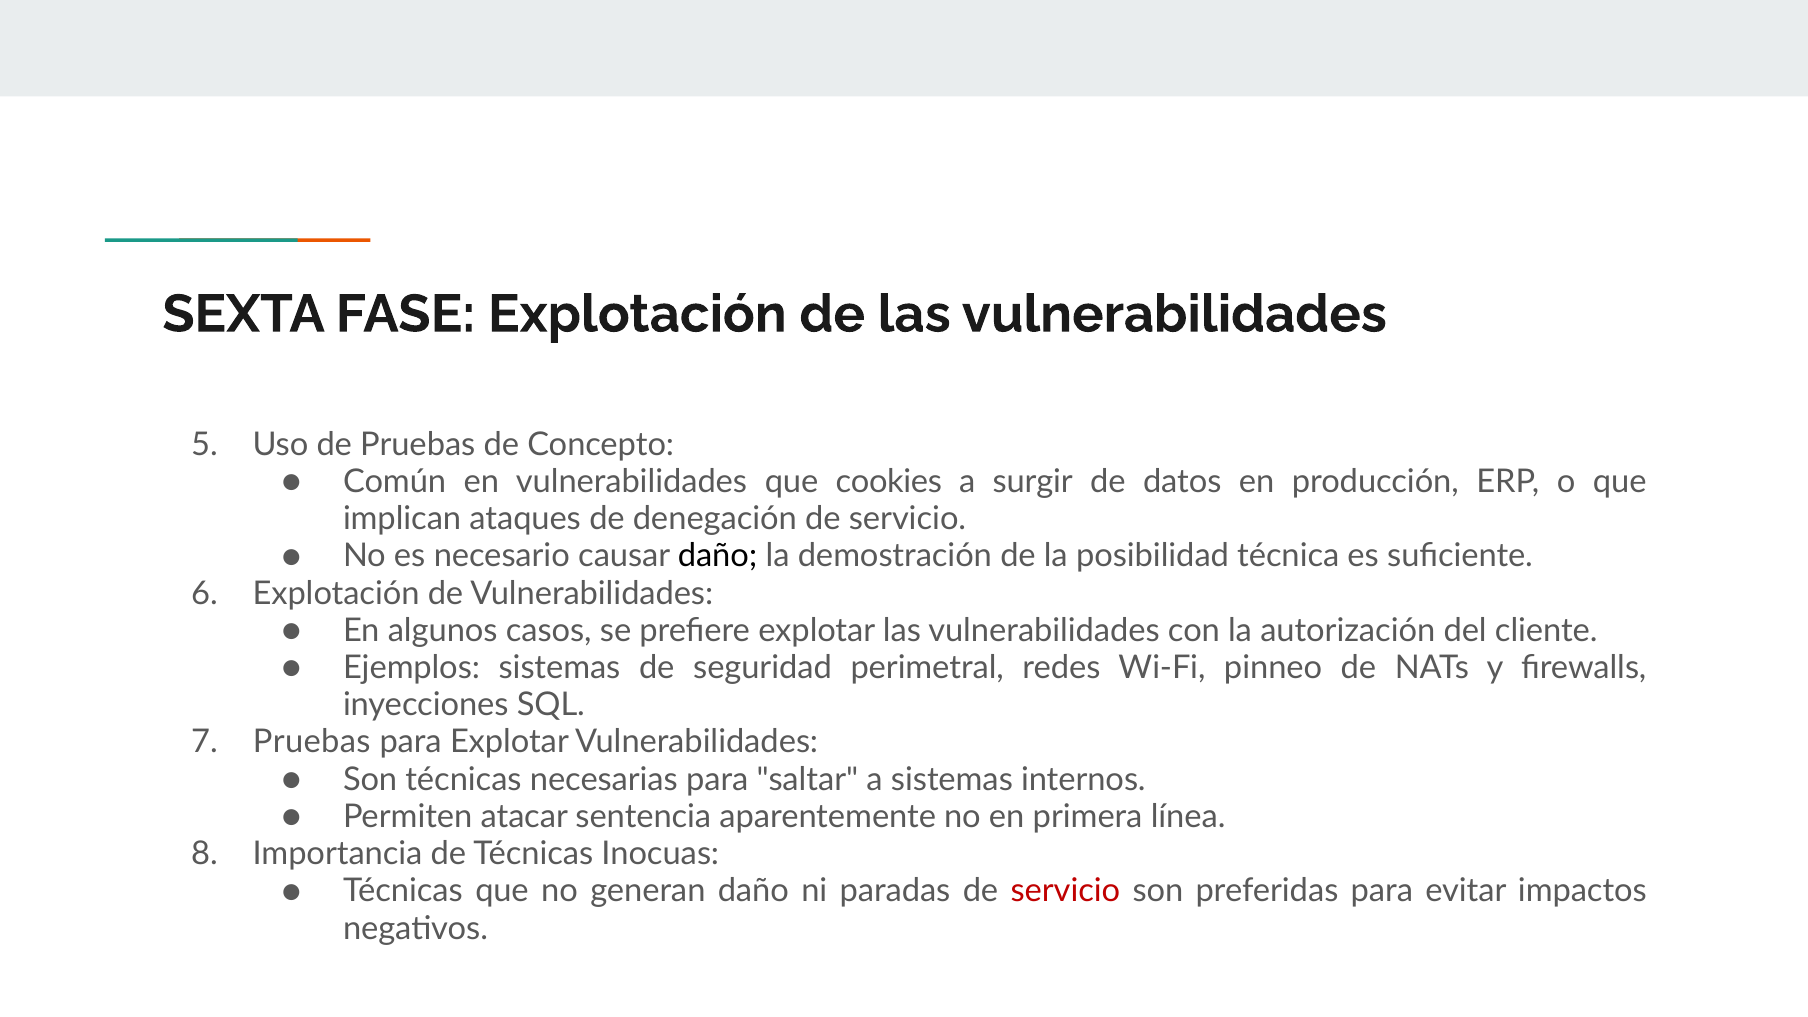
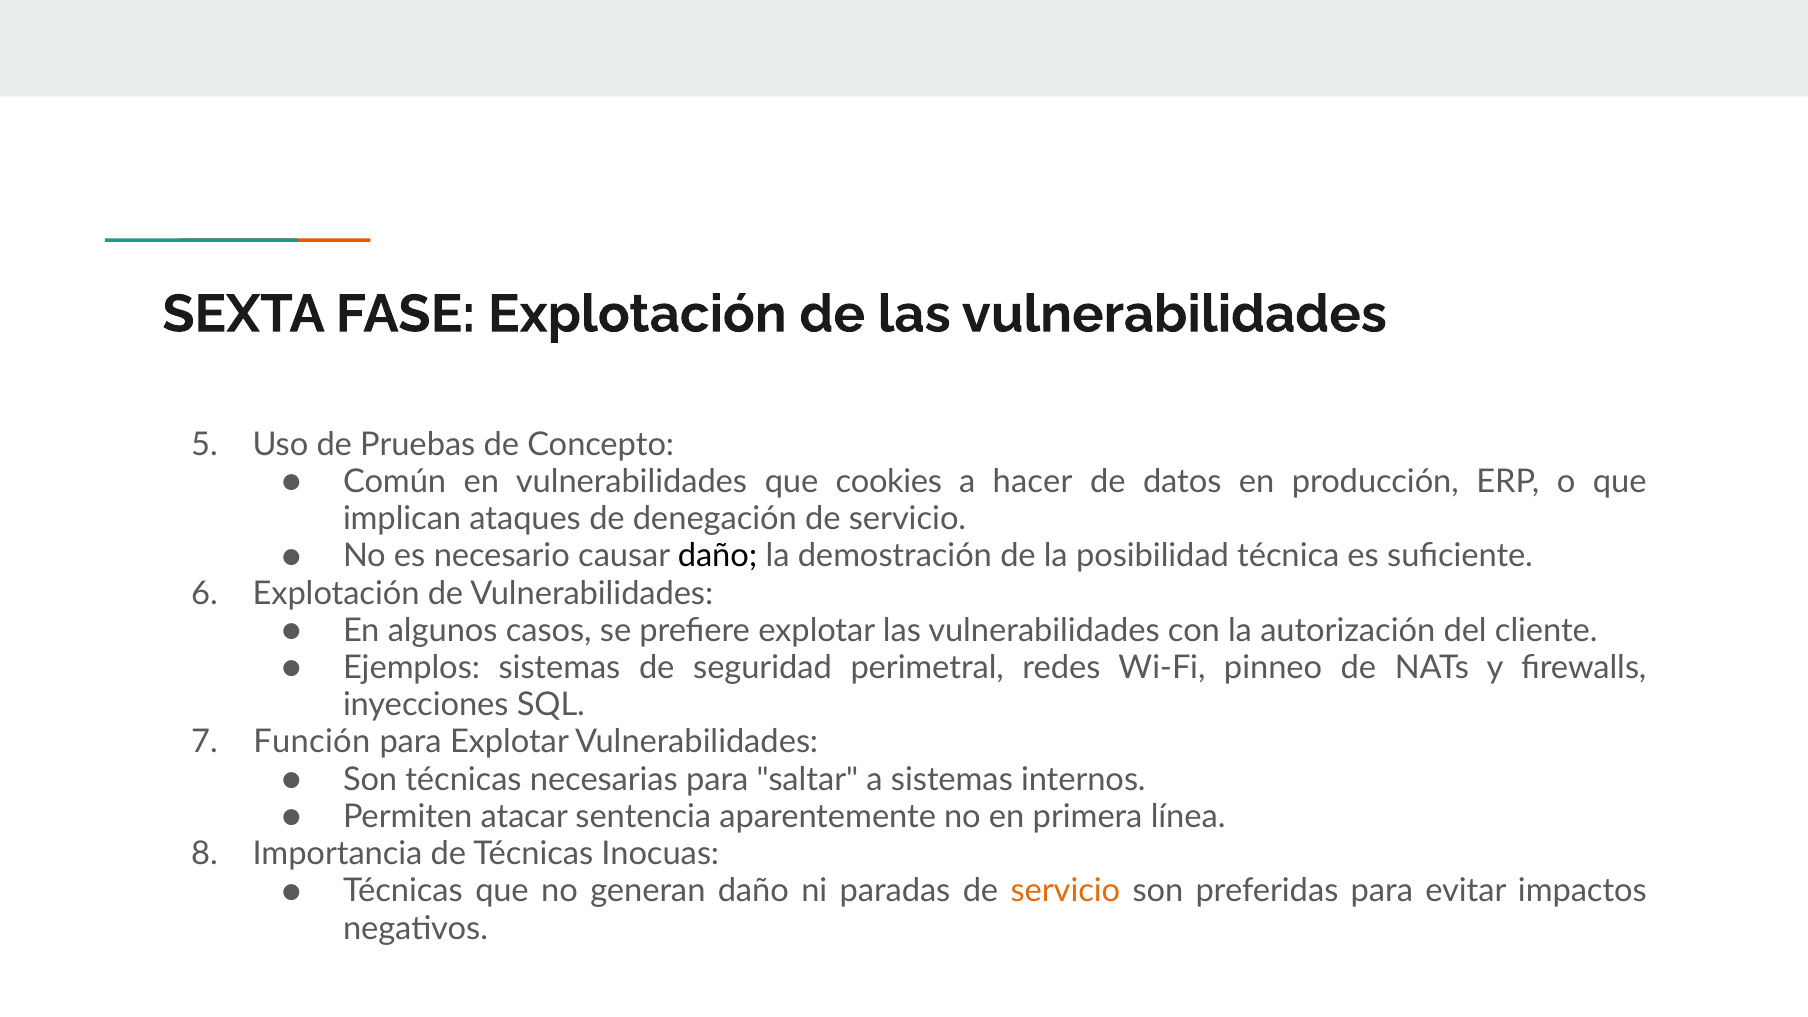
surgir: surgir -> hacer
Pruebas at (312, 742): Pruebas -> Función
servicio at (1065, 891) colour: red -> orange
